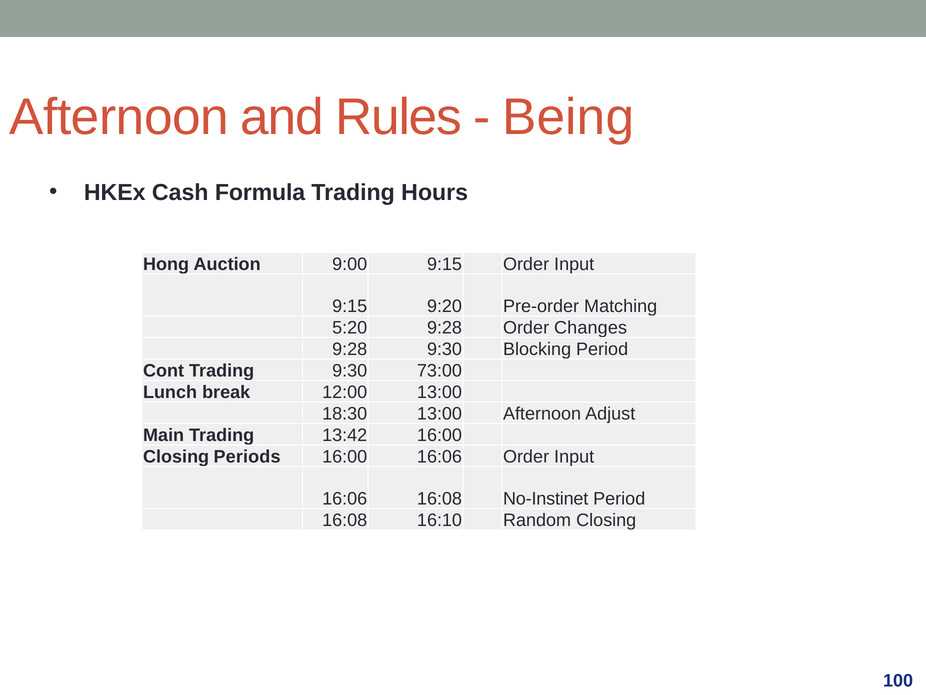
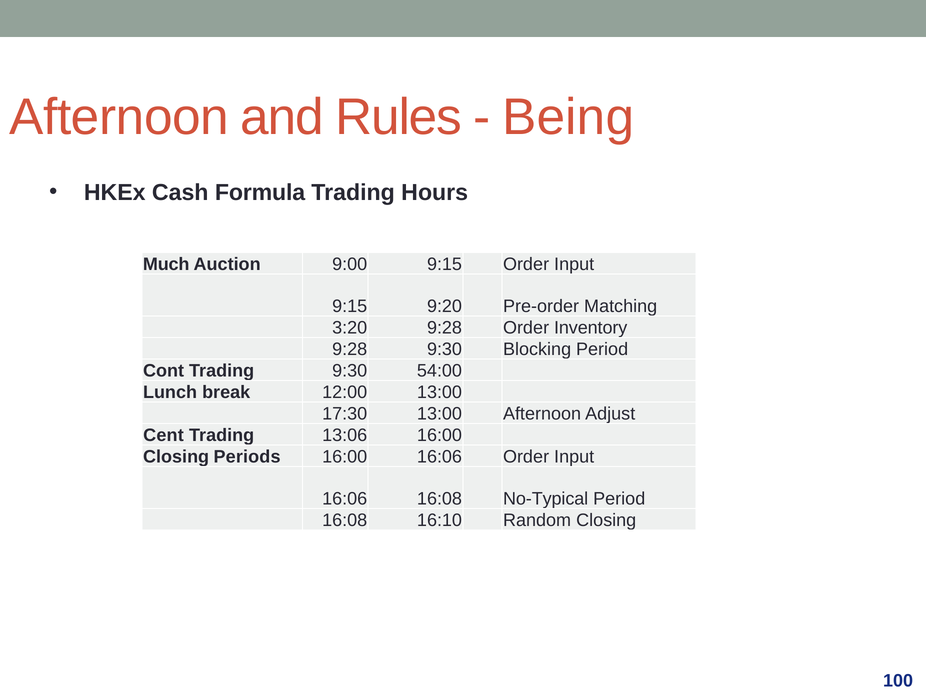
Hong: Hong -> Much
5:20: 5:20 -> 3:20
Changes: Changes -> Inventory
73:00: 73:00 -> 54:00
18:30: 18:30 -> 17:30
Main: Main -> Cent
13:42: 13:42 -> 13:06
No-Instinet: No-Instinet -> No-Typical
